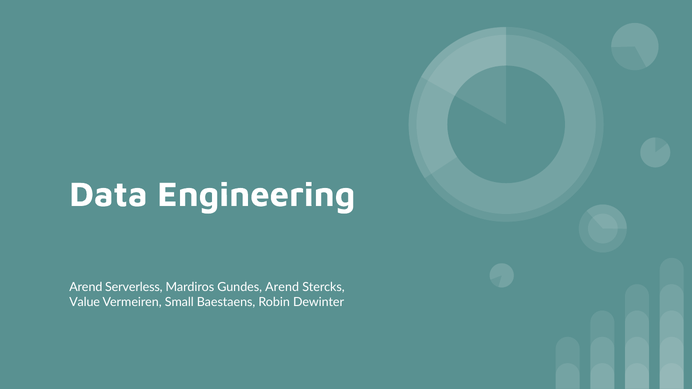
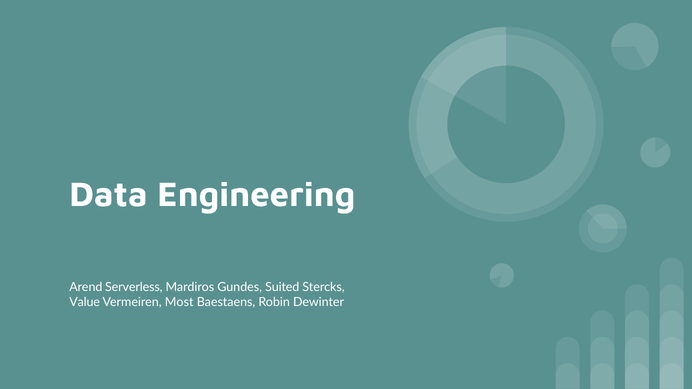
Gundes Arend: Arend -> Suited
Small: Small -> Most
